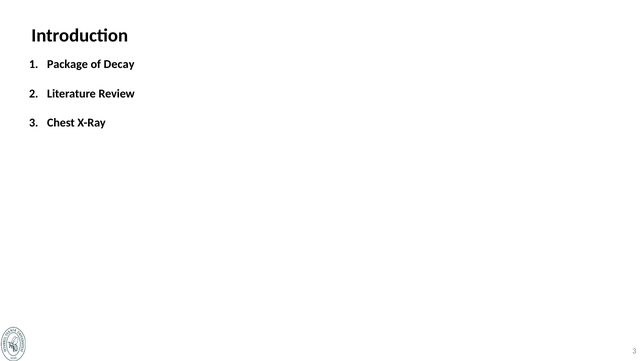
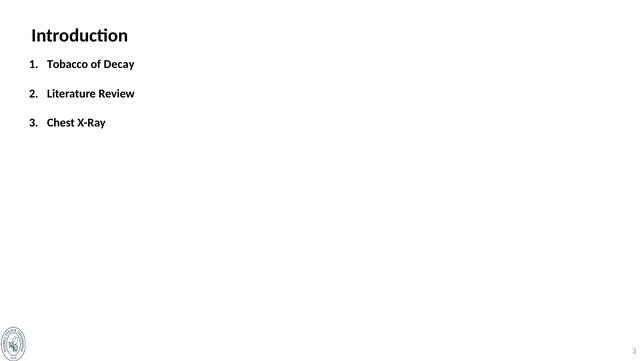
Package: Package -> Tobacco
